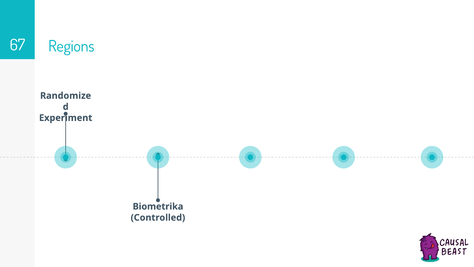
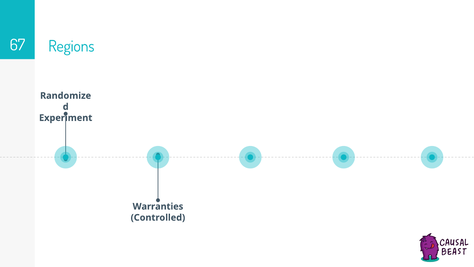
Biometrika: Biometrika -> Warranties
